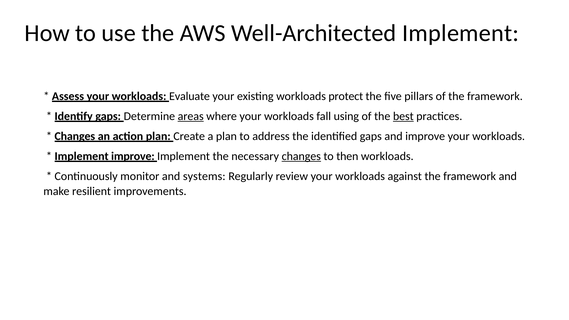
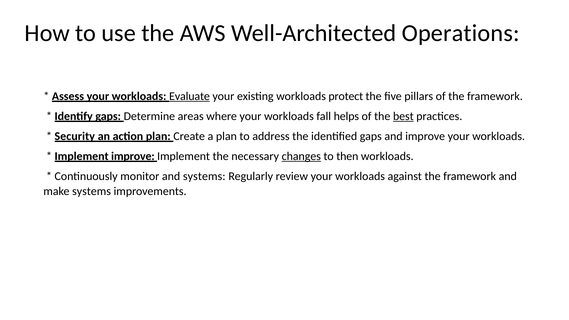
Well-Architected Implement: Implement -> Operations
Evaluate underline: none -> present
areas underline: present -> none
using: using -> helps
Changes at (75, 136): Changes -> Security
make resilient: resilient -> systems
